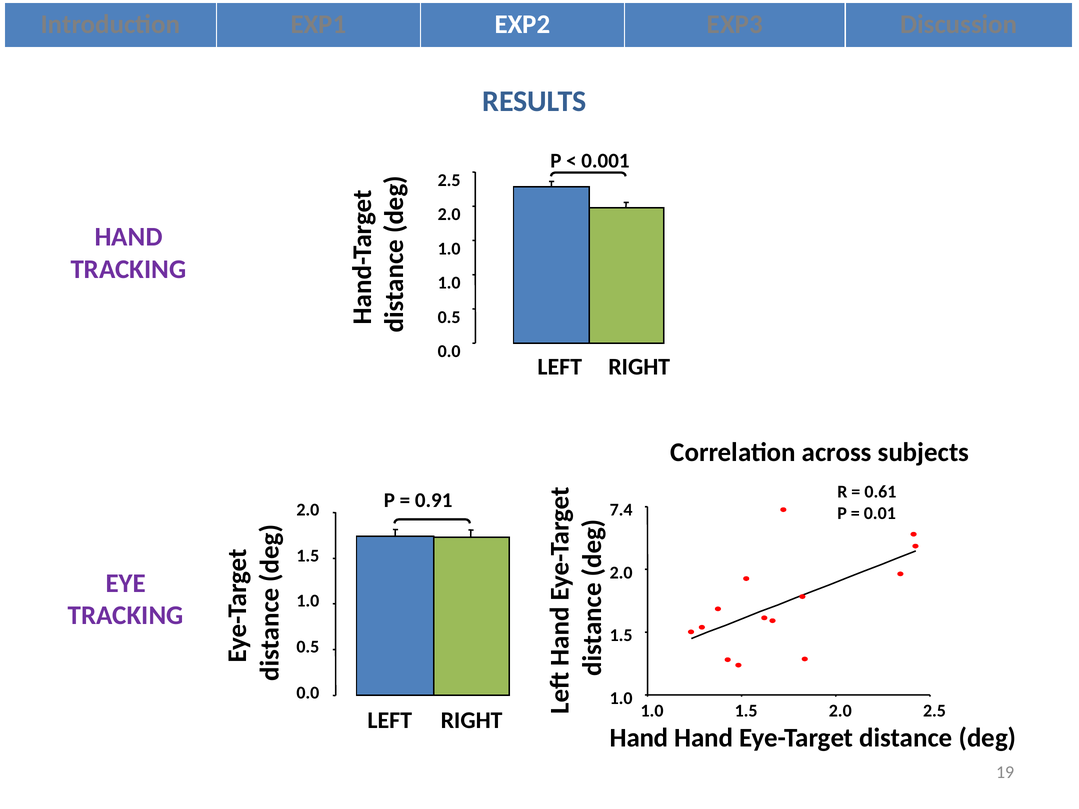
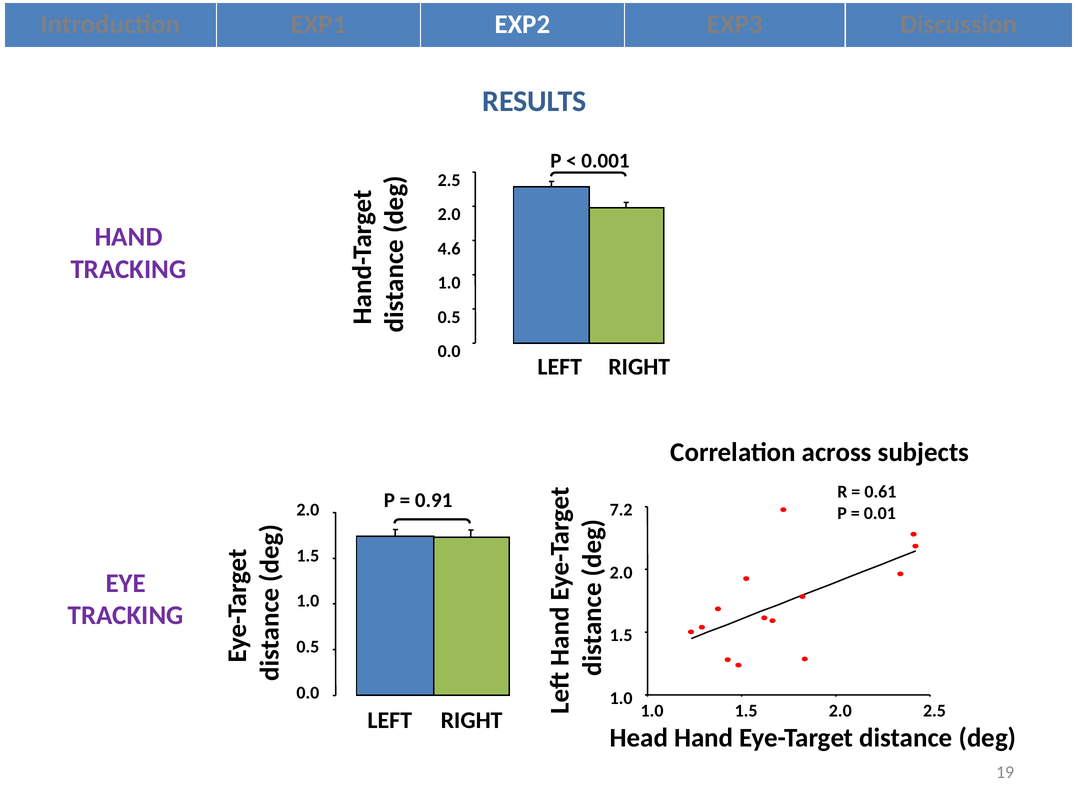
1.0 at (449, 249): 1.0 -> 4.6
7.4: 7.4 -> 7.2
Hand at (639, 738): Hand -> Head
